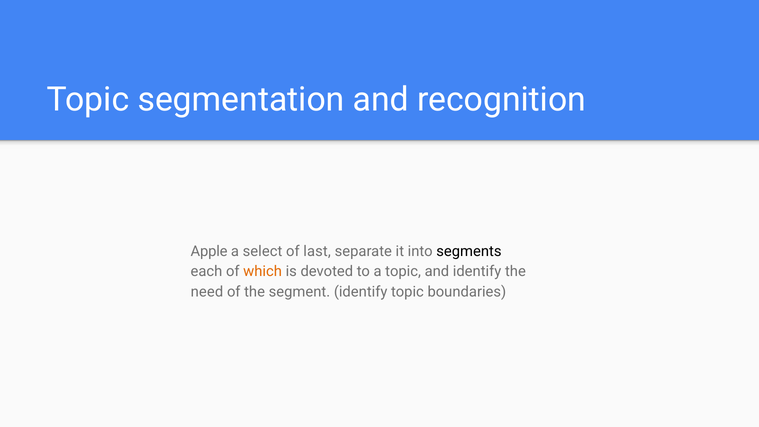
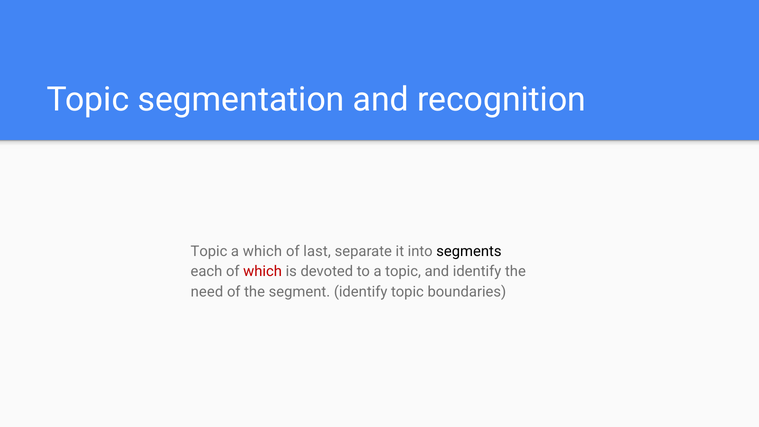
Apple at (209, 251): Apple -> Topic
a select: select -> which
which at (263, 272) colour: orange -> red
